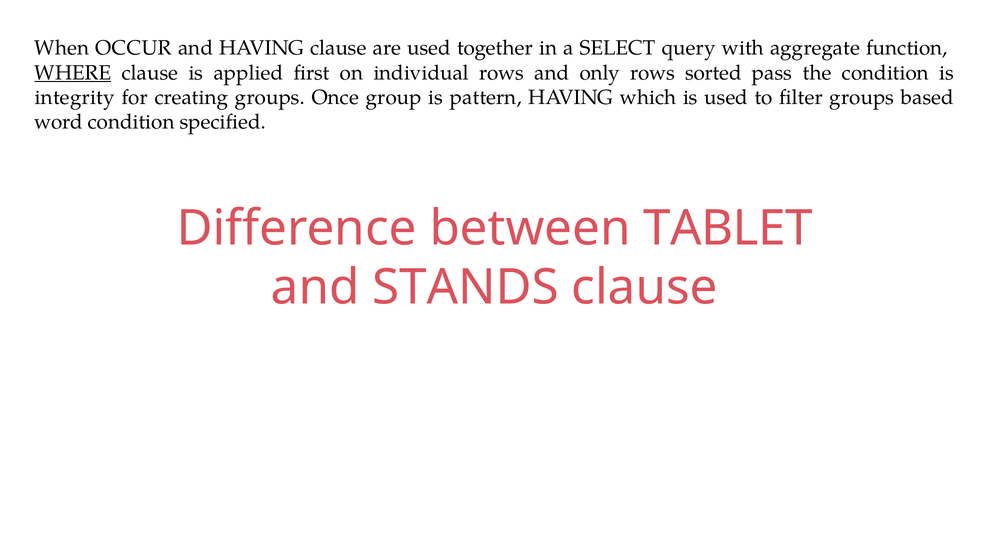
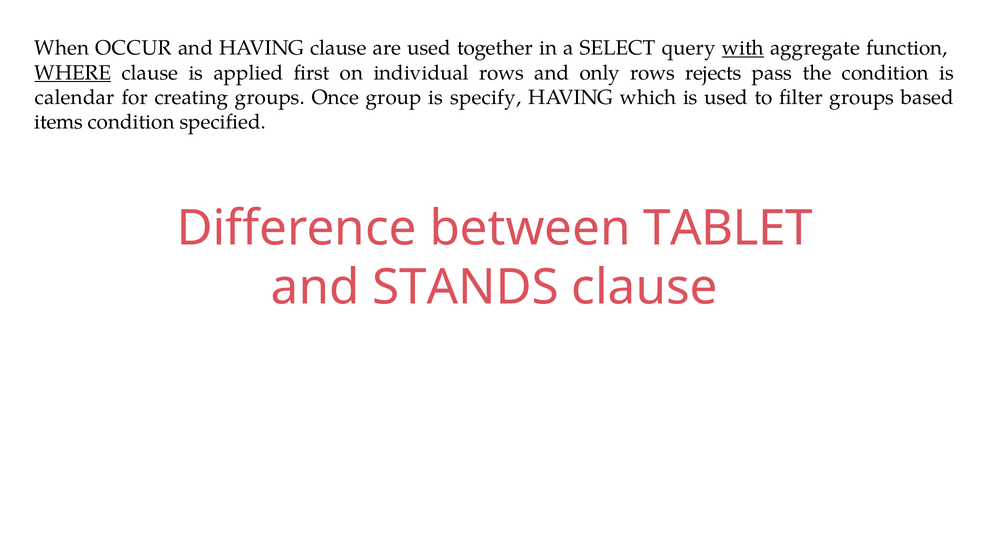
with underline: none -> present
sorted: sorted -> rejects
integrity: integrity -> calendar
pattern: pattern -> specify
word: word -> items
